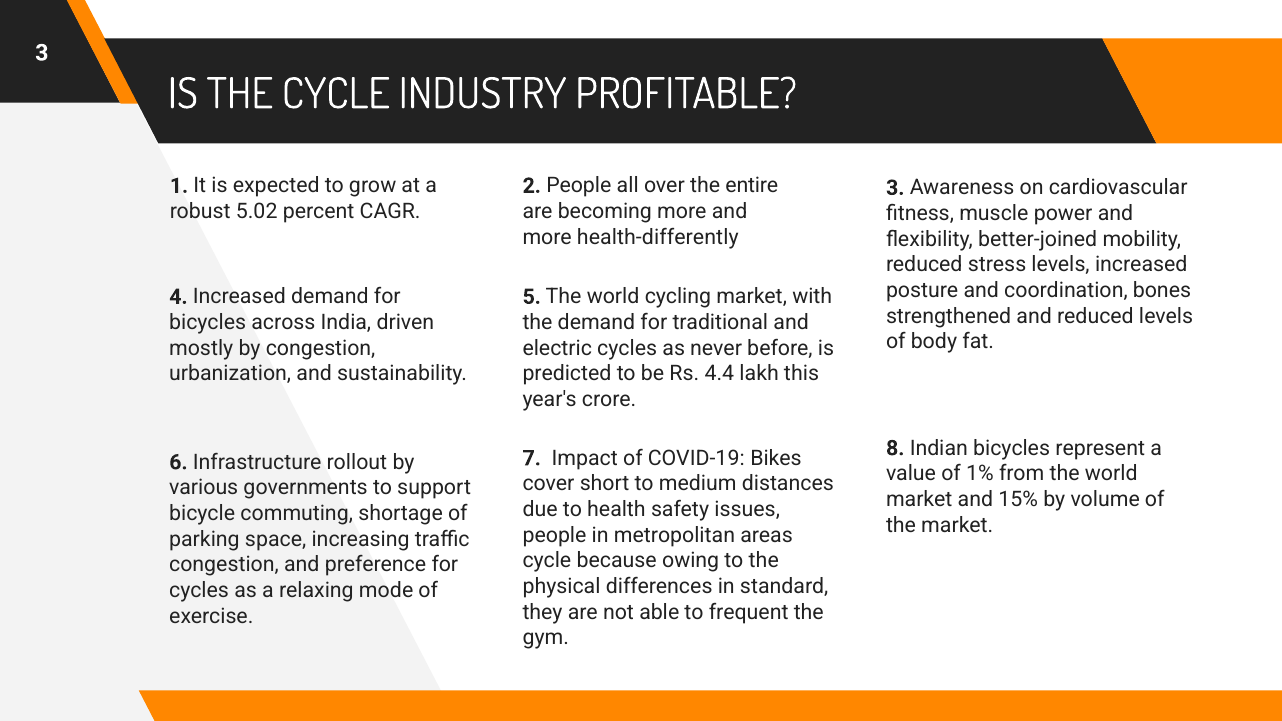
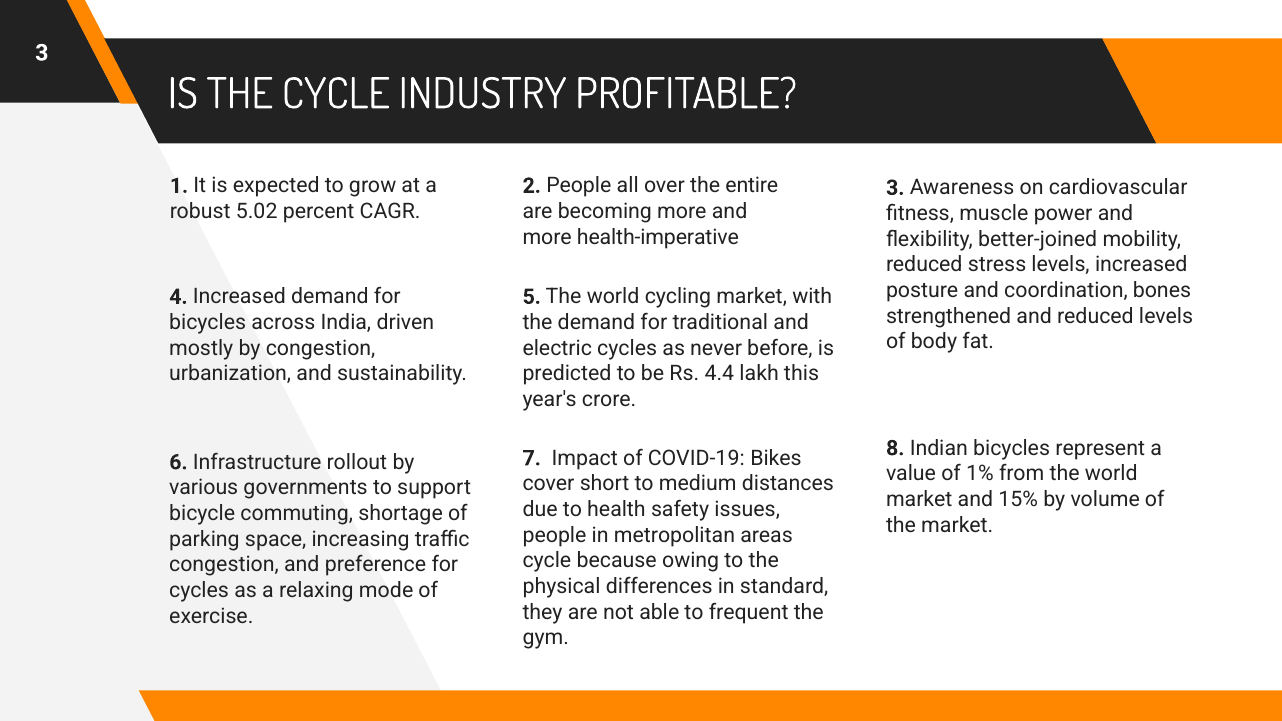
health-differently: health-differently -> health-imperative
